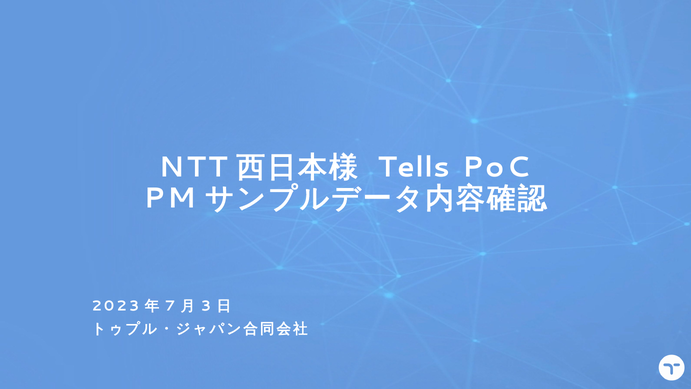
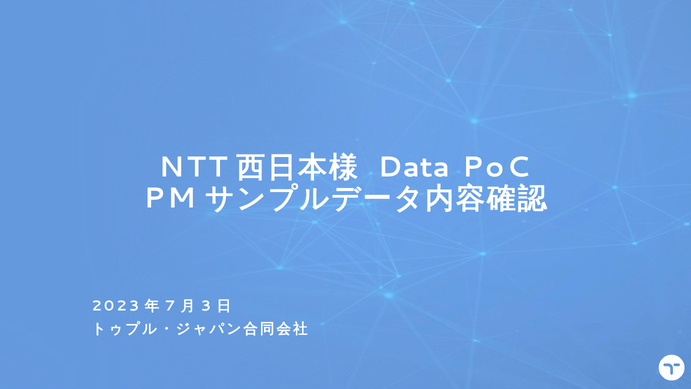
Tells: Tells -> Data
